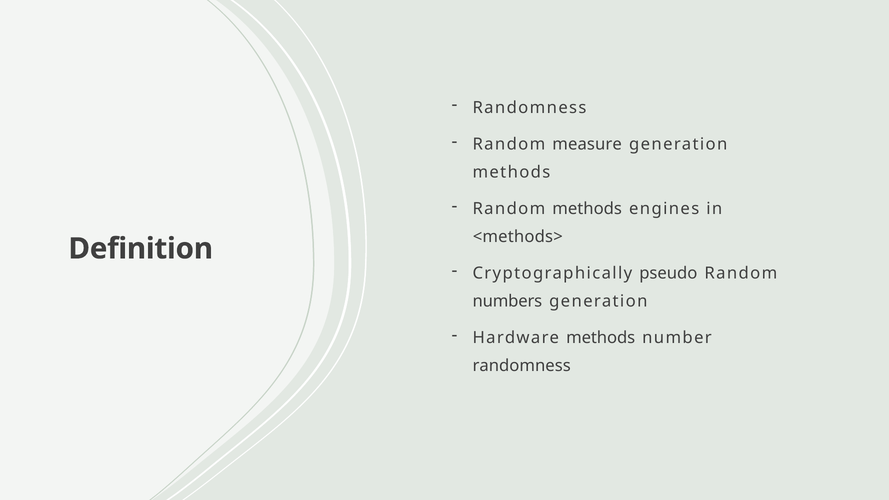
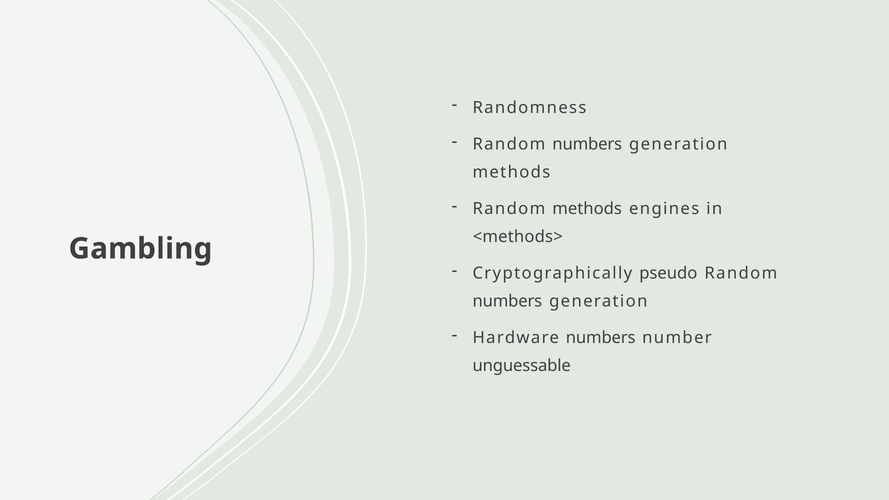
measure at (587, 144): measure -> numbers
Definition: Definition -> Gambling
Hardware methods: methods -> numbers
randomness at (522, 366): randomness -> unguessable
